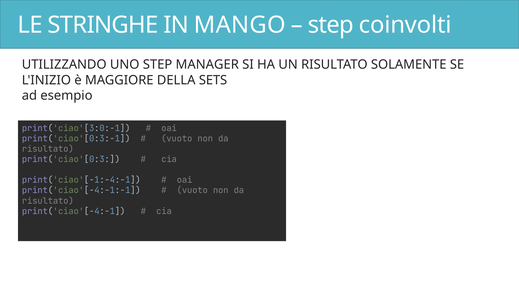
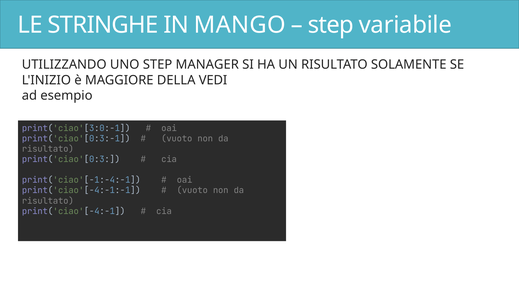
coinvolti: coinvolti -> variabile
SETS: SETS -> VEDI
